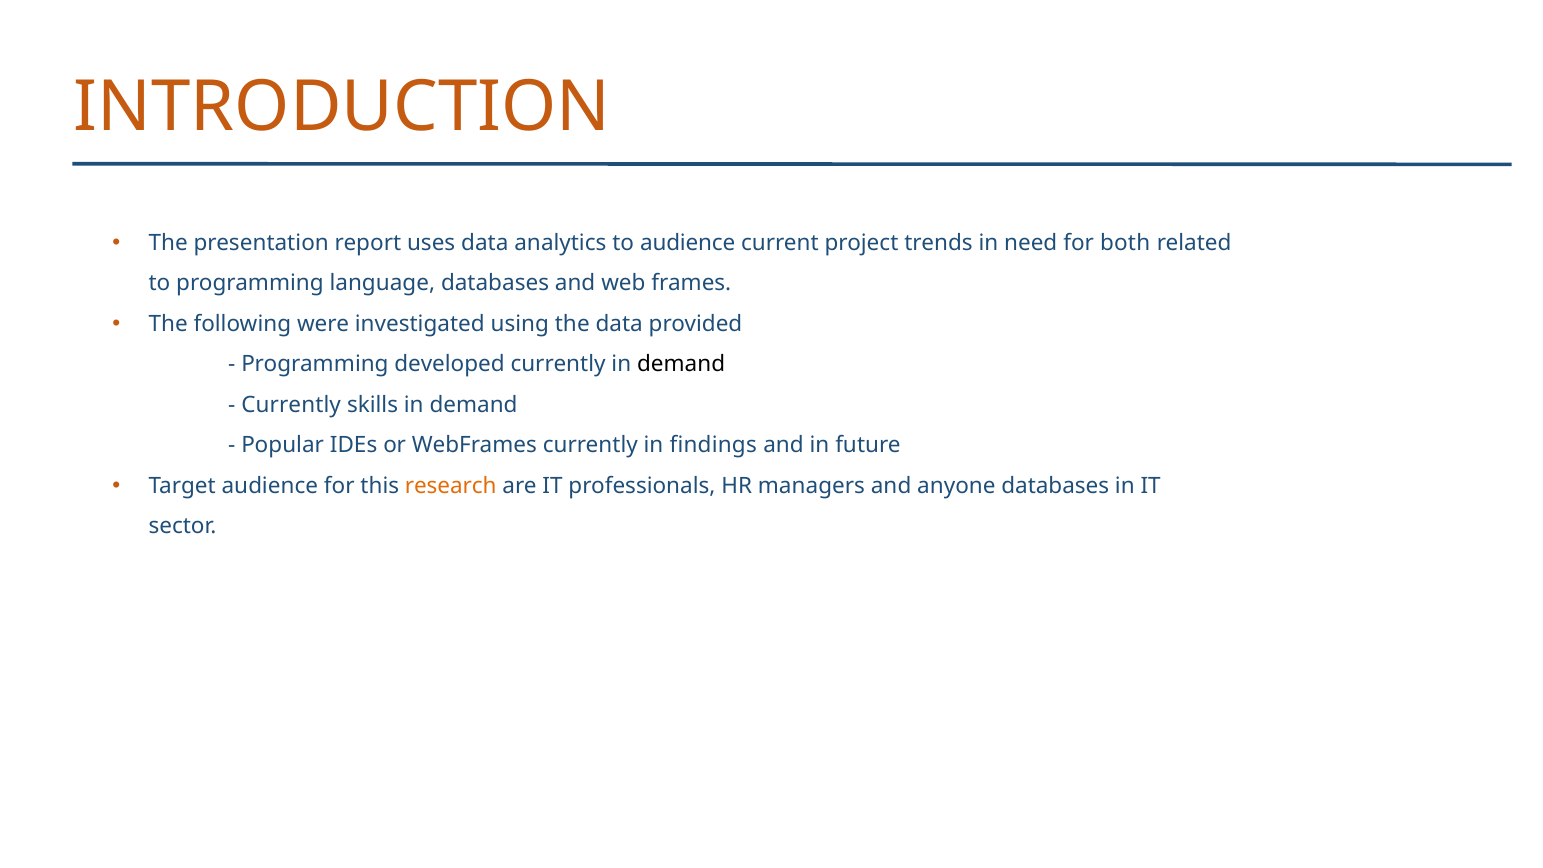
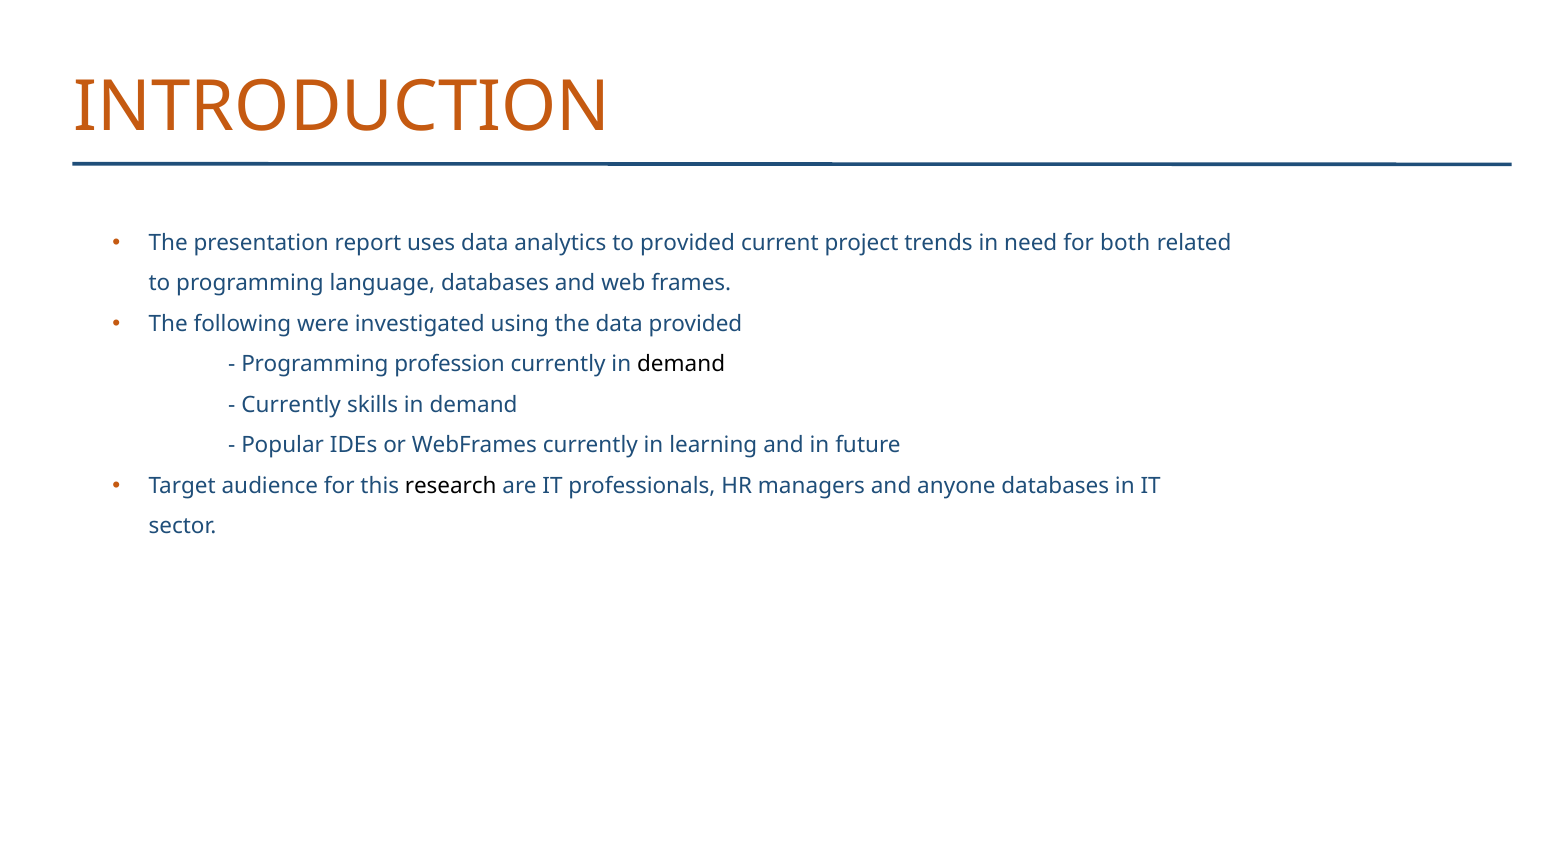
to audience: audience -> provided
developed: developed -> profession
findings: findings -> learning
research colour: orange -> black
